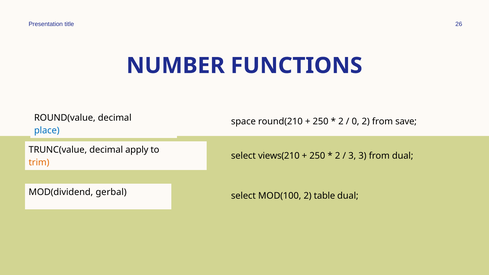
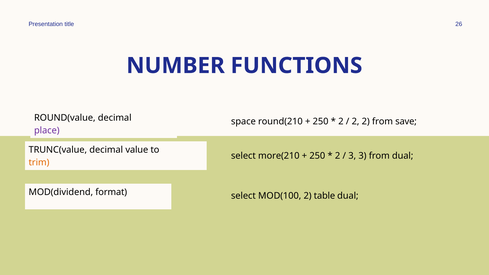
0 at (356, 121): 0 -> 2
place colour: blue -> purple
apply: apply -> value
views(210: views(210 -> more(210
gerbal: gerbal -> format
